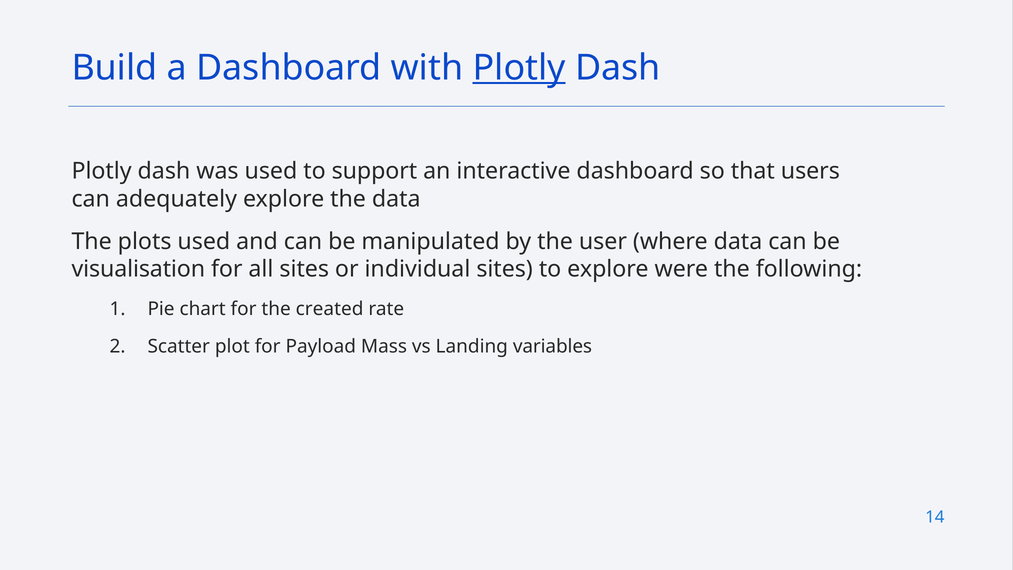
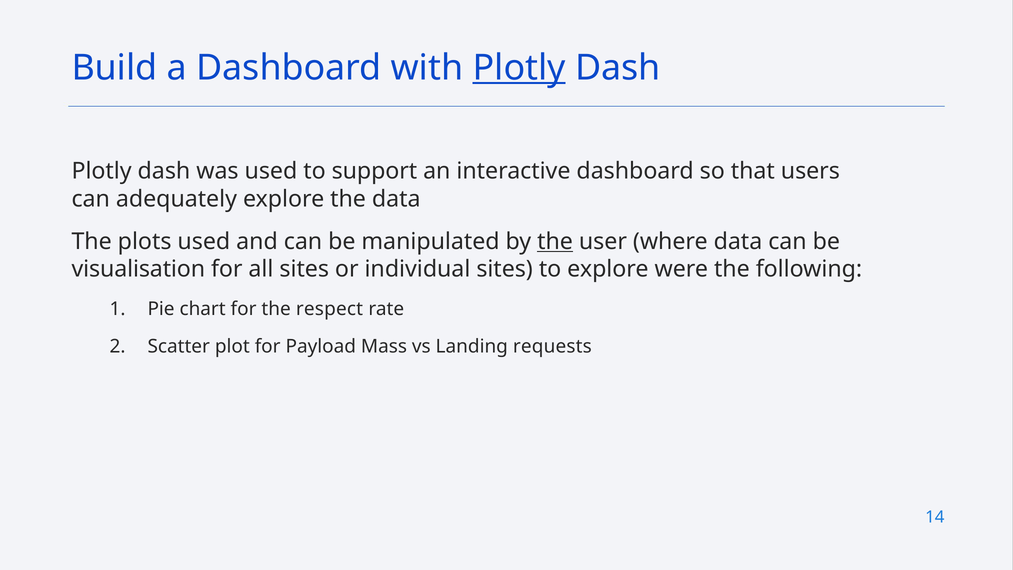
the at (555, 241) underline: none -> present
created: created -> respect
variables: variables -> requests
